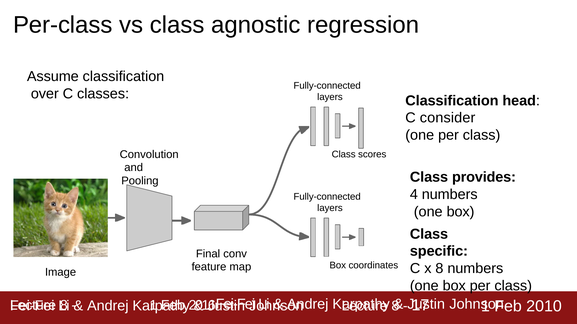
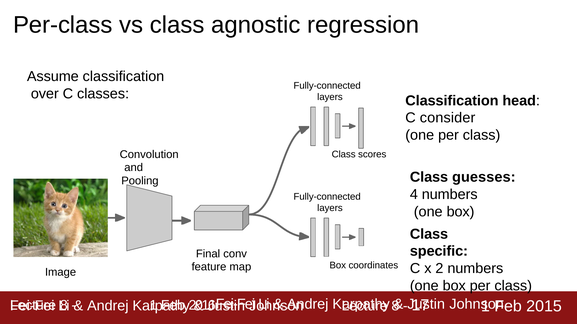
provides: provides -> guesses
x 8: 8 -> 2
2010: 2010 -> 2015
